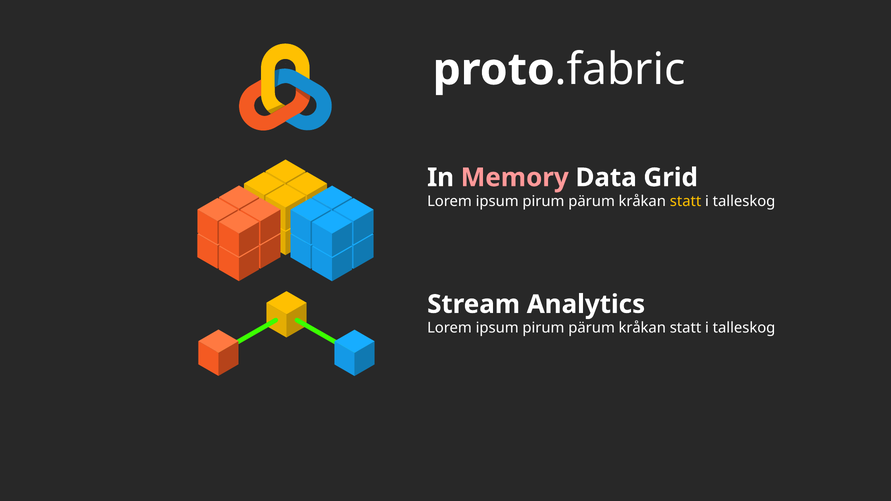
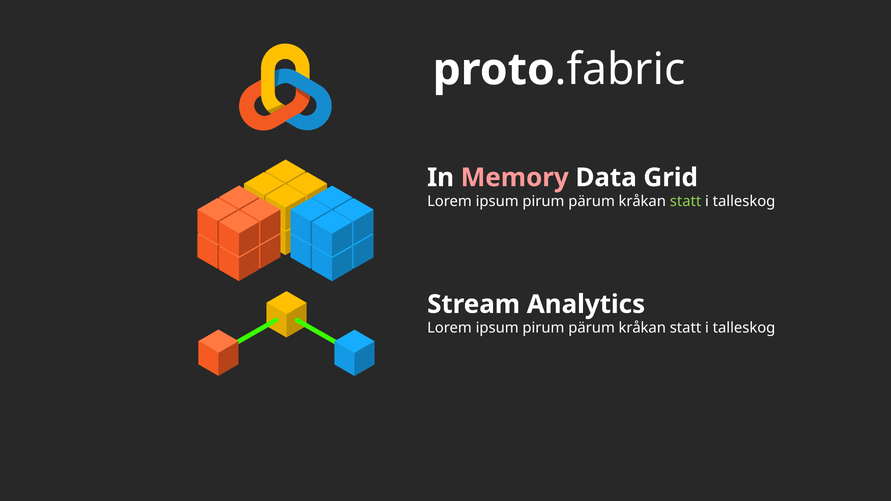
statt at (686, 201) colour: yellow -> light green
